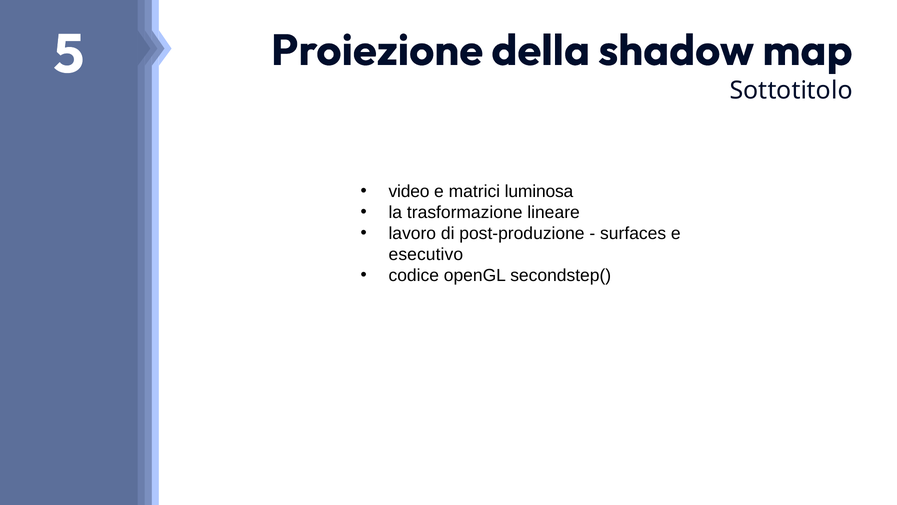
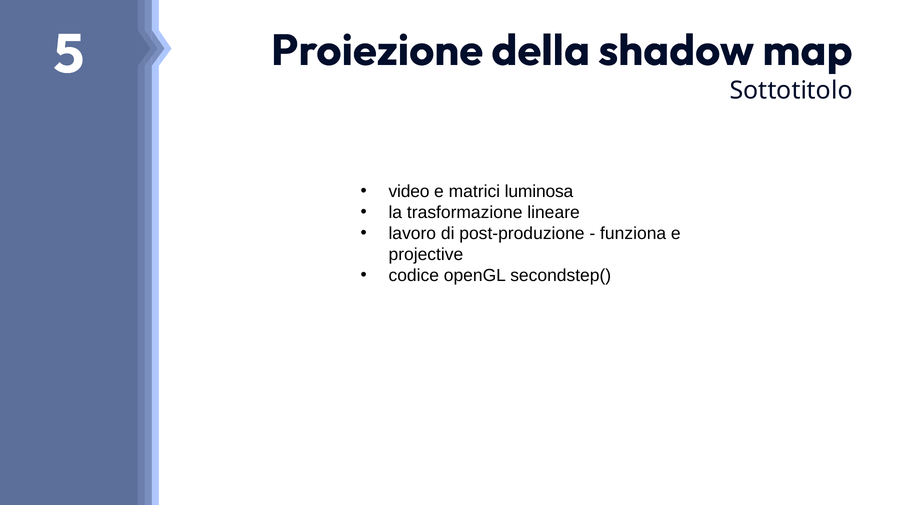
surfaces: surfaces -> funziona
esecutivo: esecutivo -> projective
